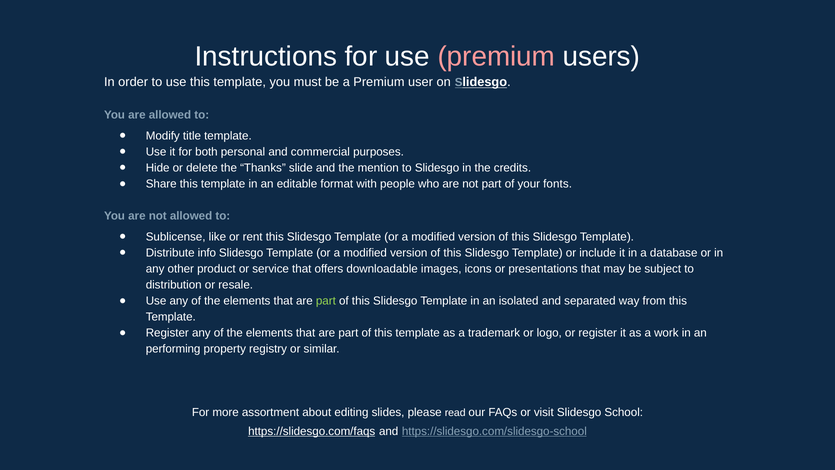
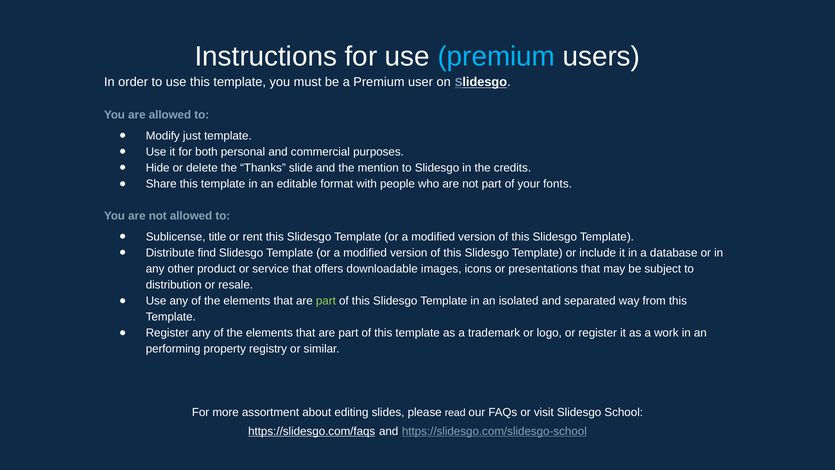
premium at (496, 57) colour: pink -> light blue
title: title -> just
like: like -> title
info: info -> find
